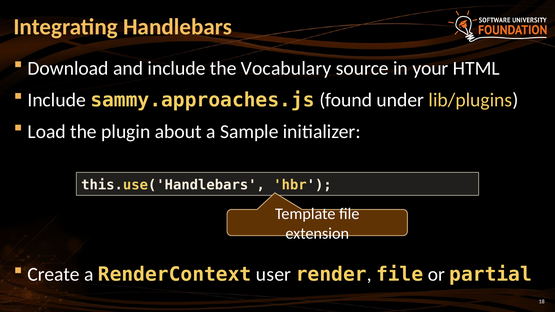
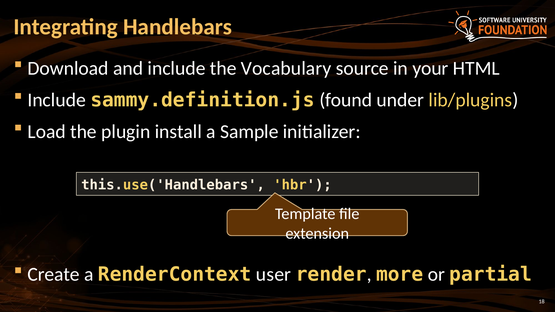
sammy.approaches.js: sammy.approaches.js -> sammy.definition.js
about: about -> install
render file: file -> more
